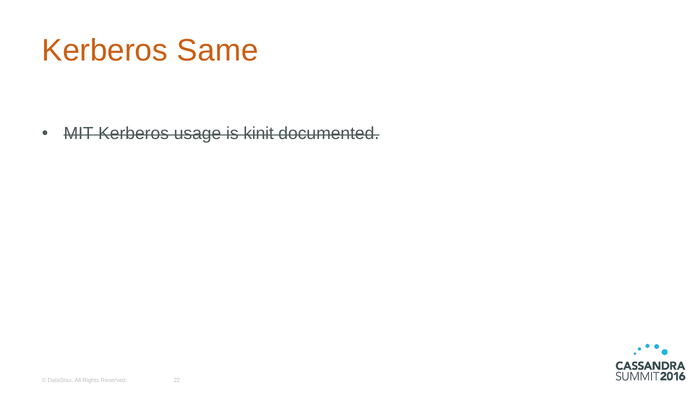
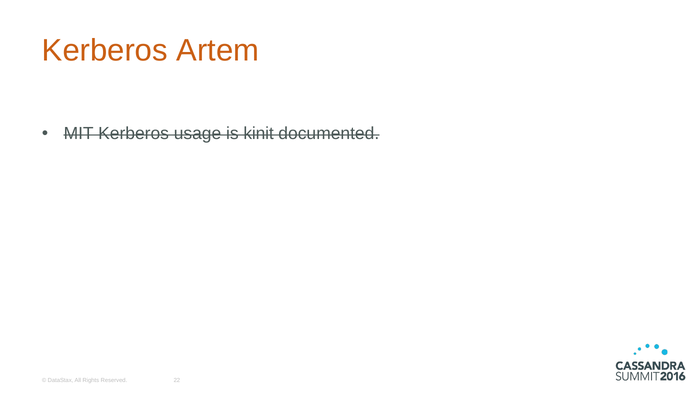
Same: Same -> Artem
